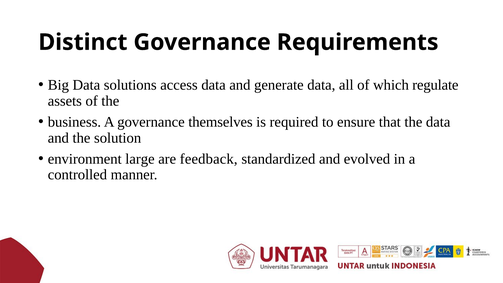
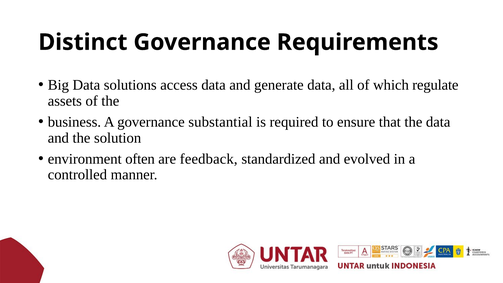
themselves: themselves -> substantial
large: large -> often
